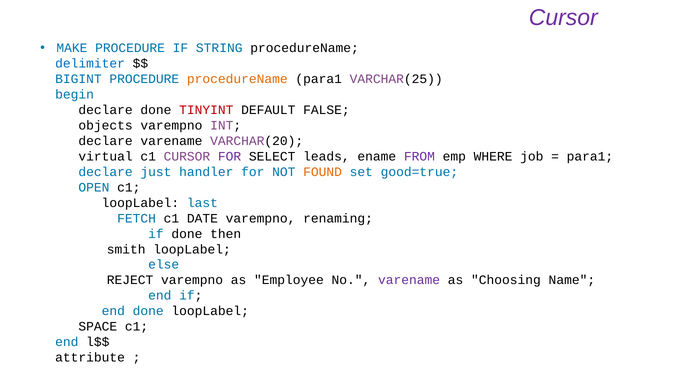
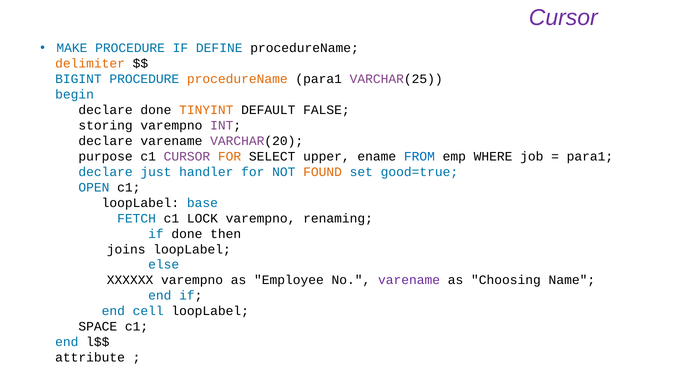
STRING: STRING -> DEFINE
delimiter colour: blue -> orange
TINYINT colour: red -> orange
objects: objects -> storing
virtual: virtual -> purpose
FOR at (230, 157) colour: purple -> orange
leads: leads -> upper
FROM colour: purple -> blue
last: last -> base
DATE: DATE -> LOCK
smith: smith -> joins
REJECT: REJECT -> XXXXXX
end done: done -> cell
